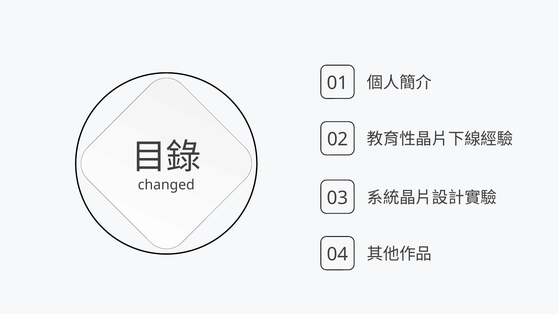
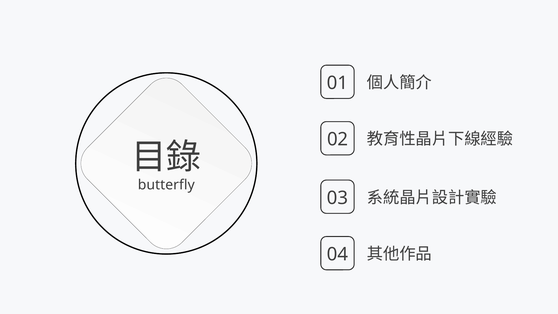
changed: changed -> butterfly
